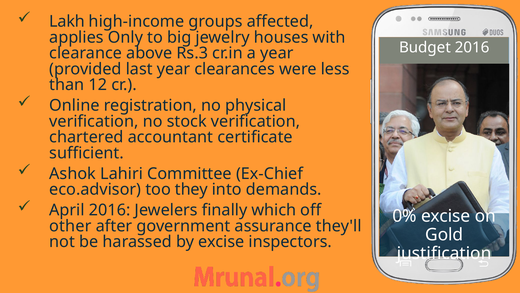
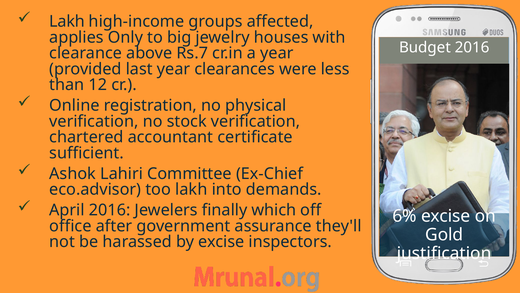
Rs.3: Rs.3 -> Rs.7
too they: they -> lakh
0%: 0% -> 6%
other: other -> office
